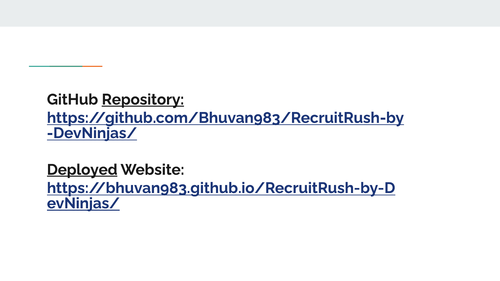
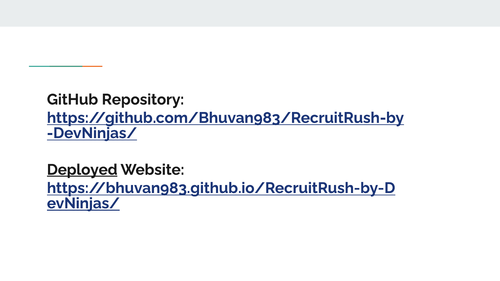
Repository underline: present -> none
